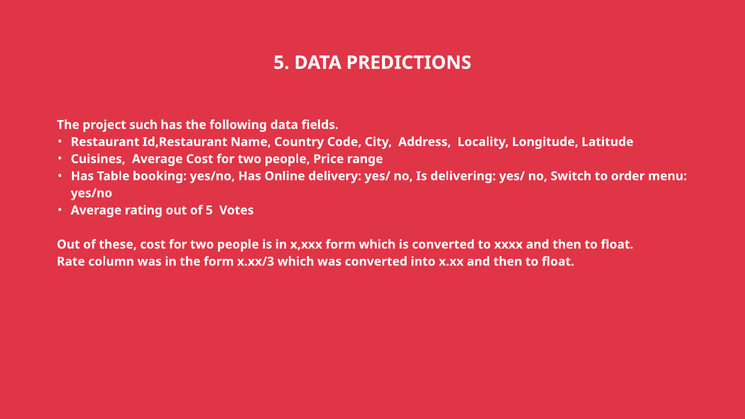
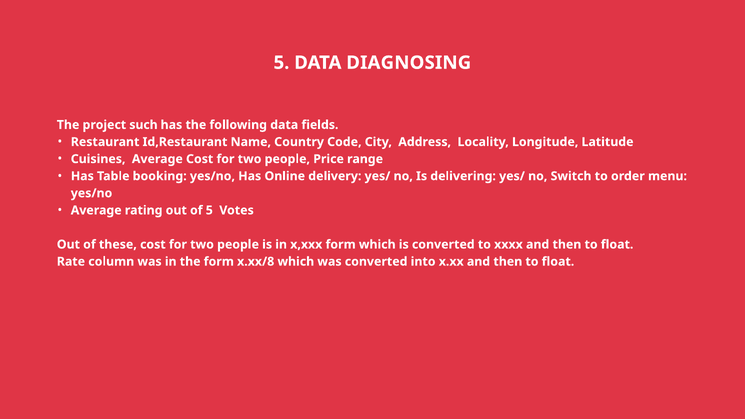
PREDICTIONS: PREDICTIONS -> DIAGNOSING
x.xx/3: x.xx/3 -> x.xx/8
